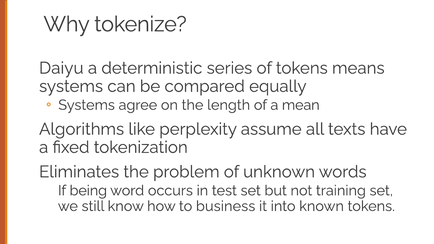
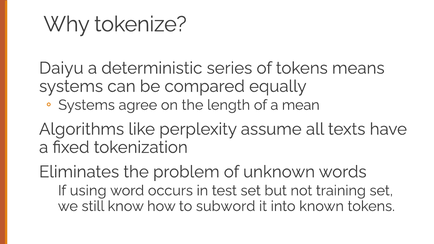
being: being -> using
business: business -> subword
